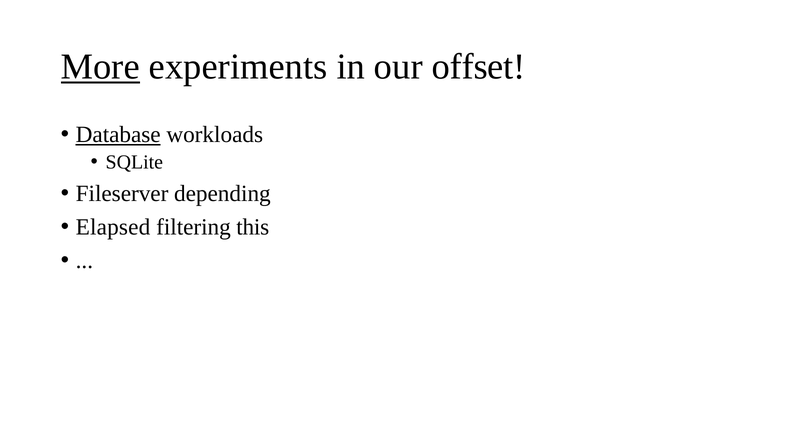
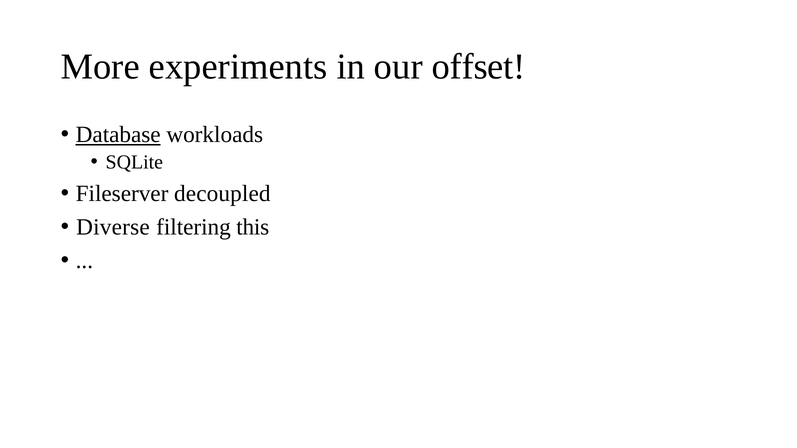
More underline: present -> none
depending: depending -> decoupled
Elapsed: Elapsed -> Diverse
